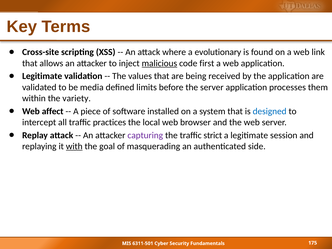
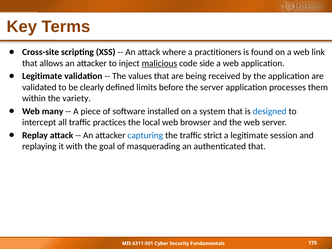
evolutionary: evolutionary -> practitioners
first: first -> side
media: media -> clearly
affect: affect -> many
capturing colour: purple -> blue
with underline: present -> none
authenticated side: side -> that
